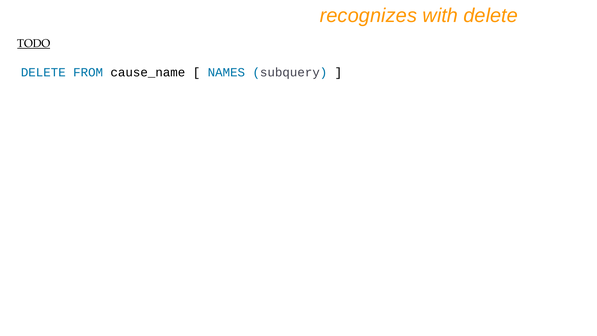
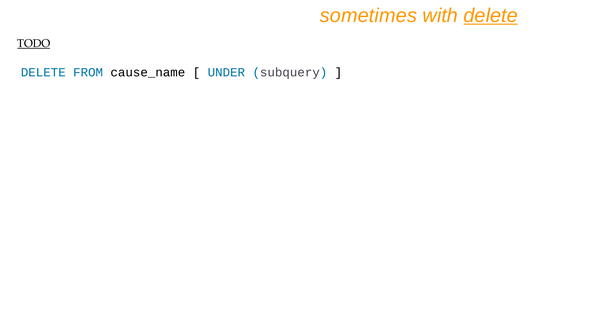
recognizes: recognizes -> sometimes
delete at (491, 16) underline: none -> present
NAMES: NAMES -> UNDER
